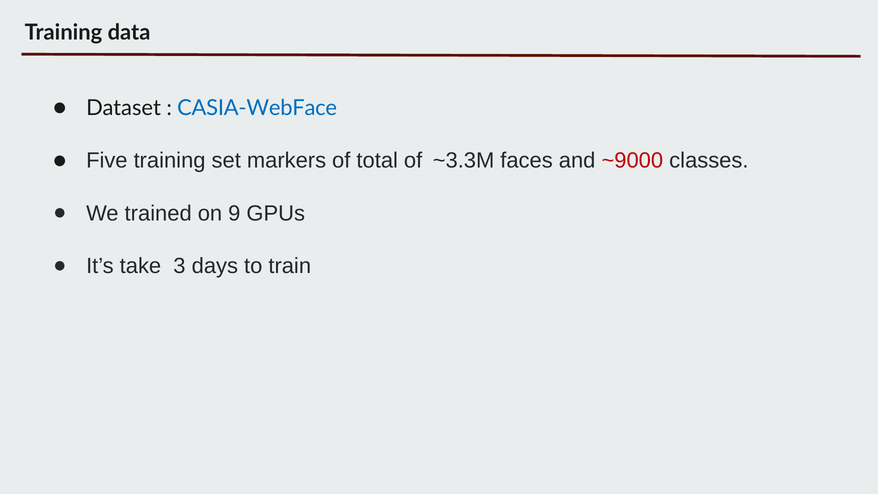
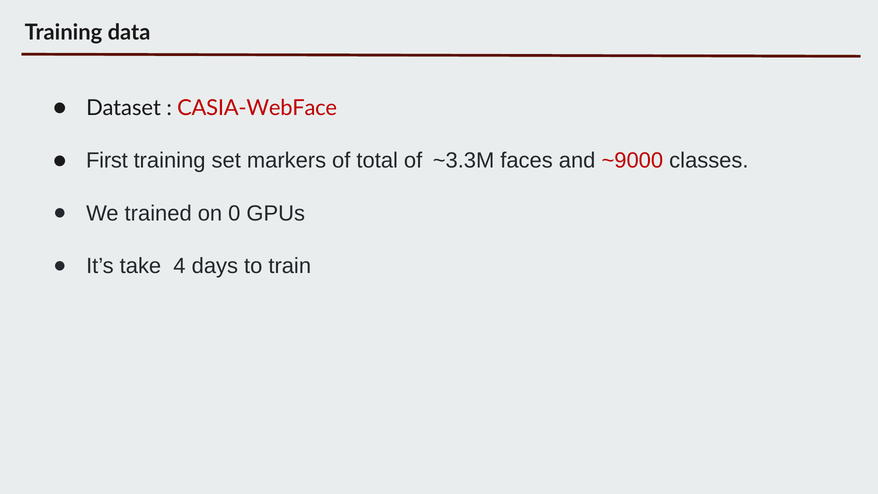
CASIA-WebFace colour: blue -> red
Five: Five -> First
9: 9 -> 0
3: 3 -> 4
